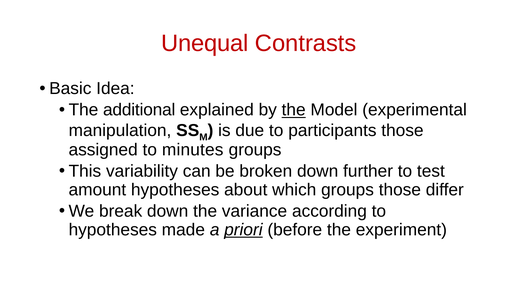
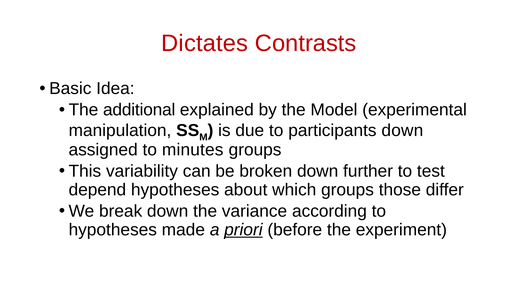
Unequal: Unequal -> Dictates
the at (294, 110) underline: present -> none
participants those: those -> down
amount: amount -> depend
